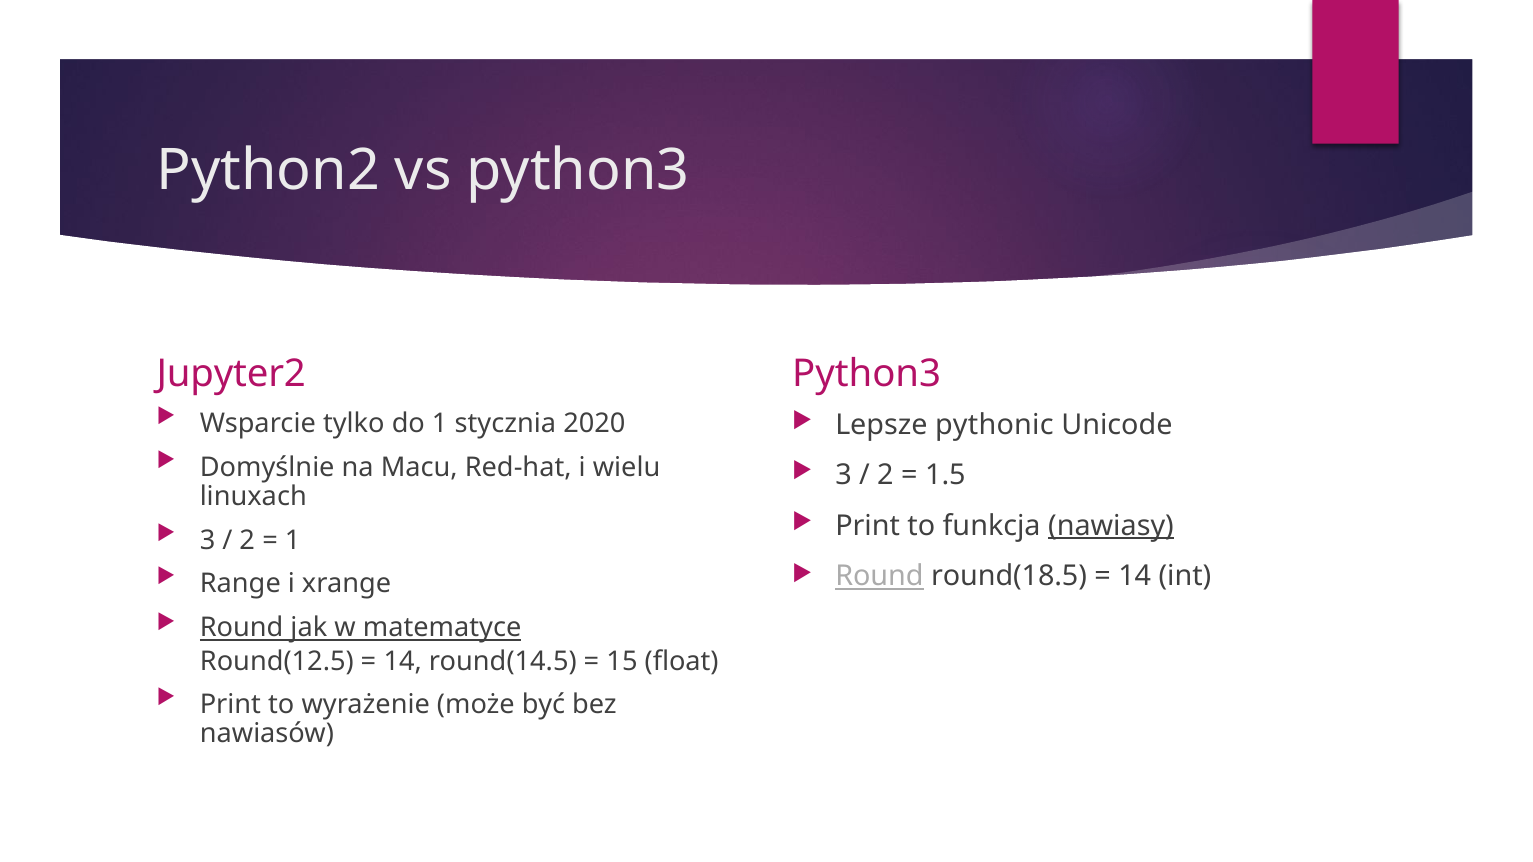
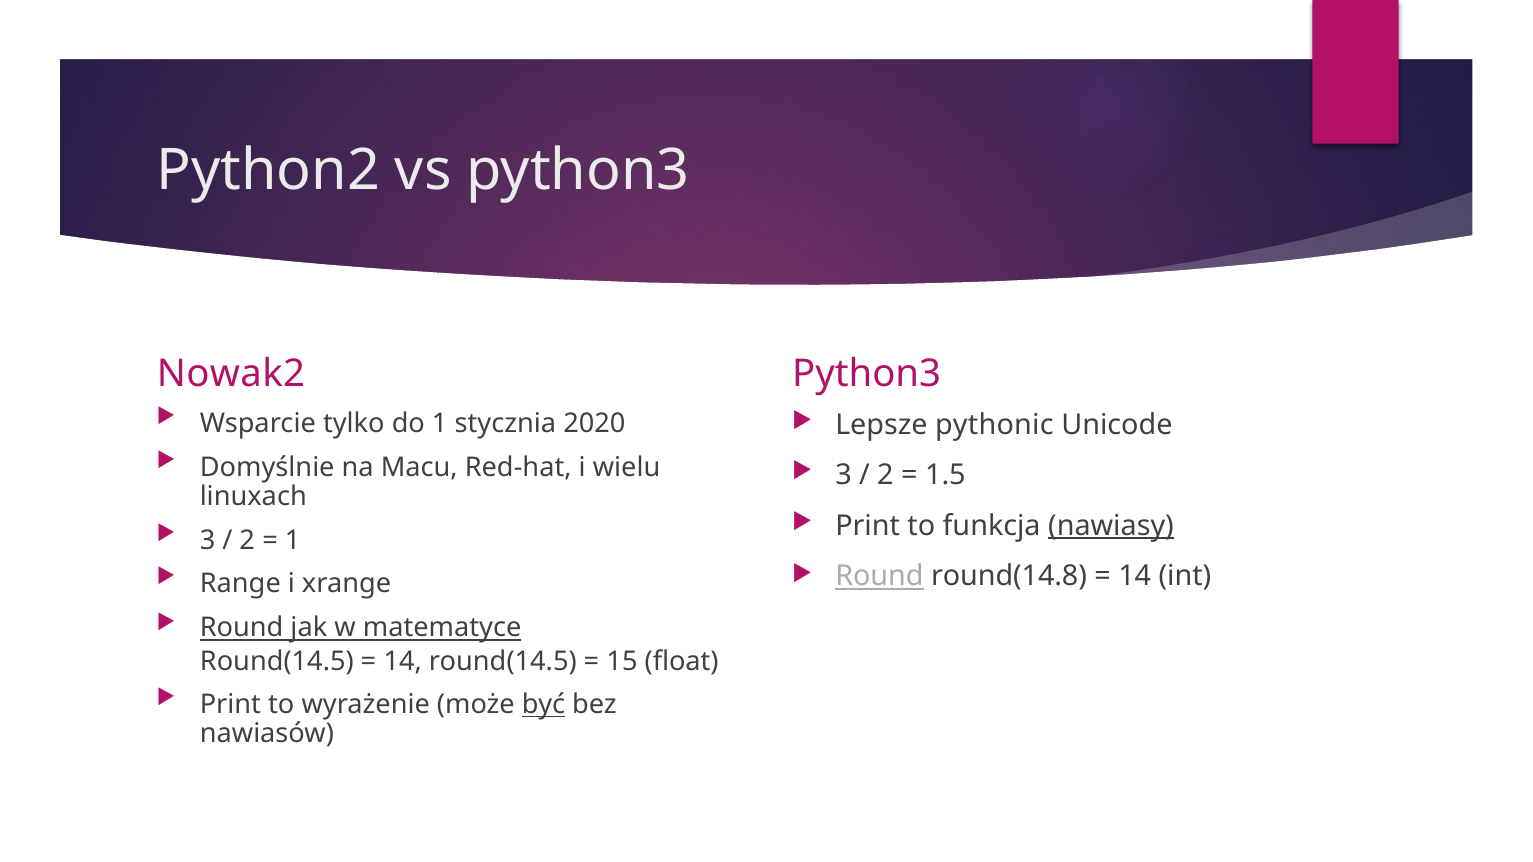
Jupyter2: Jupyter2 -> Nowak2
round(18.5: round(18.5 -> round(14.8
Round(12.5 at (277, 661): Round(12.5 -> Round(14.5
być underline: none -> present
